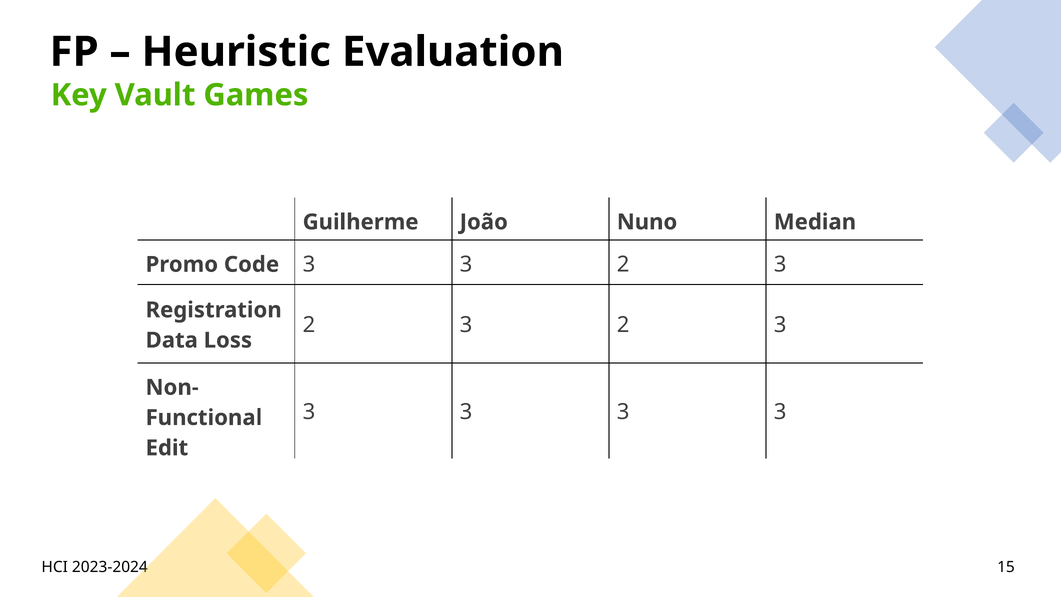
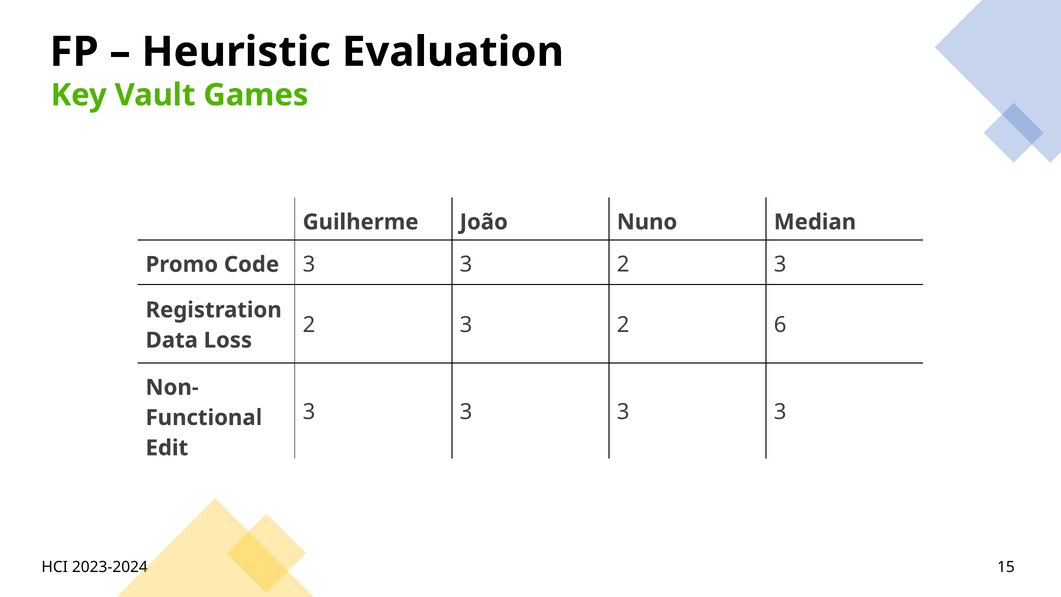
2 3 2 3: 3 -> 6
